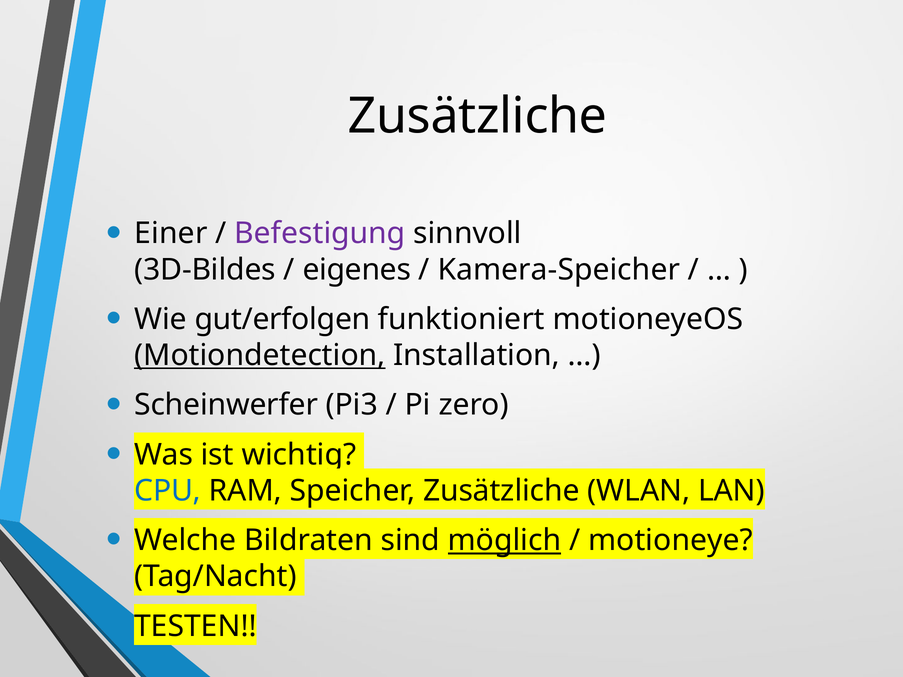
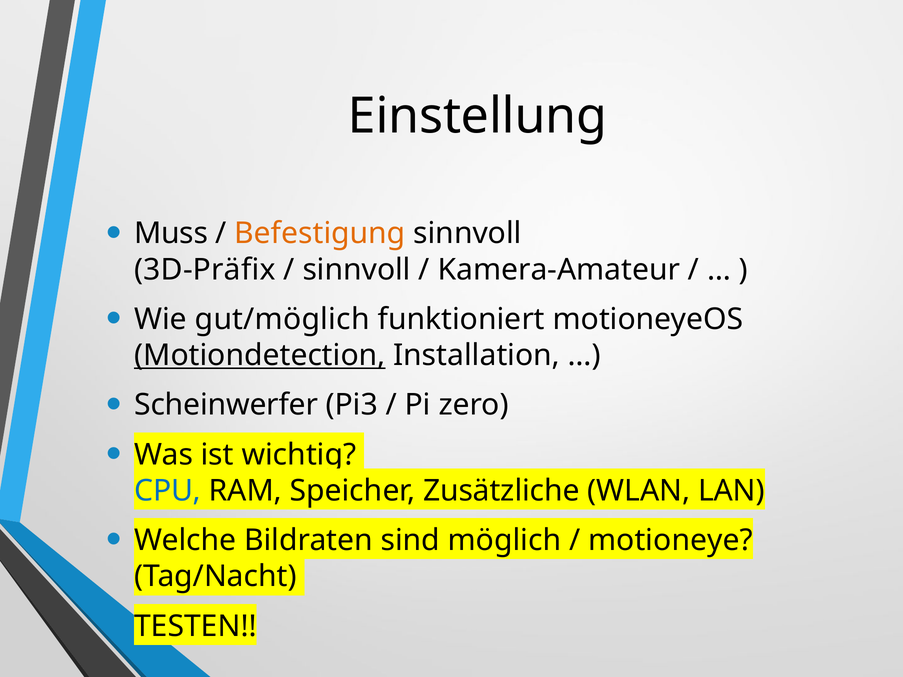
Zusätzliche at (478, 116): Zusätzliche -> Einstellung
Einer: Einer -> Muss
Befestigung colour: purple -> orange
3D-Bildes: 3D-Bildes -> 3D-Präfix
eigenes at (357, 270): eigenes -> sinnvoll
Kamera-Speicher: Kamera-Speicher -> Kamera-Amateur
gut/erfolgen: gut/erfolgen -> gut/möglich
möglich underline: present -> none
